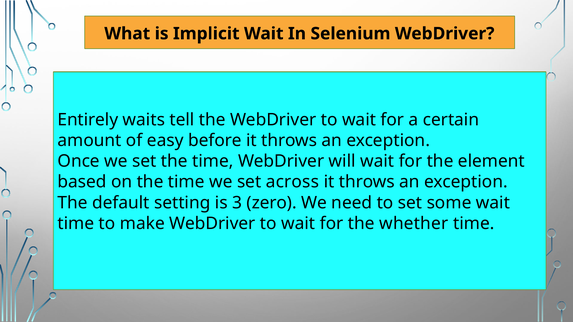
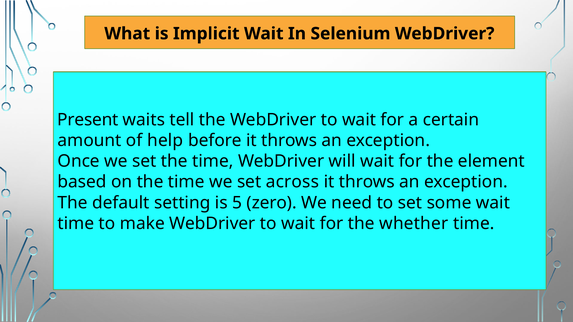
Entirely: Entirely -> Present
easy: easy -> help
3: 3 -> 5
